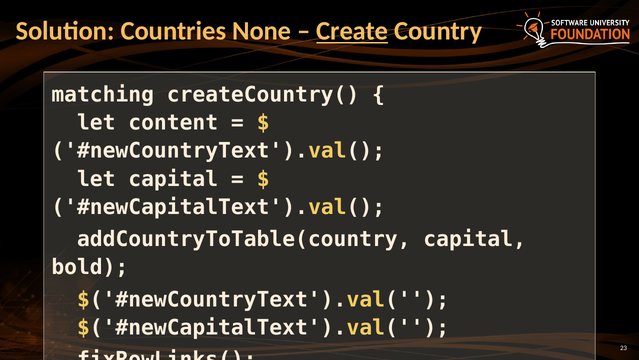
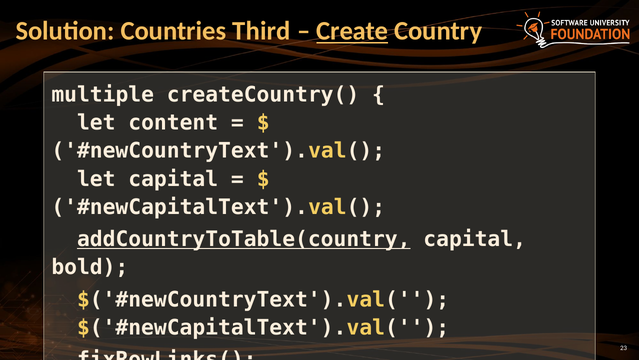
None: None -> Third
matching: matching -> multiple
addCountryToTable(country underline: none -> present
